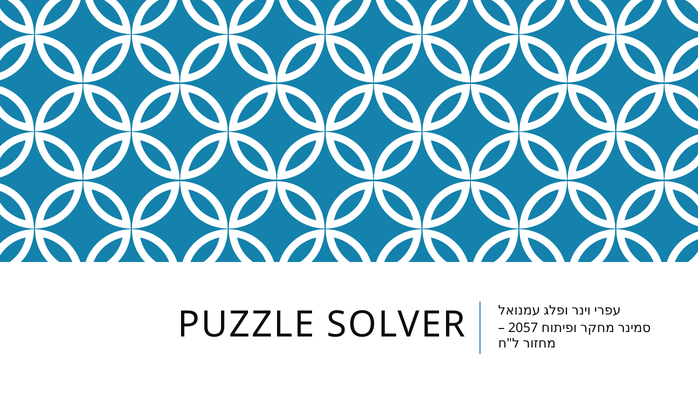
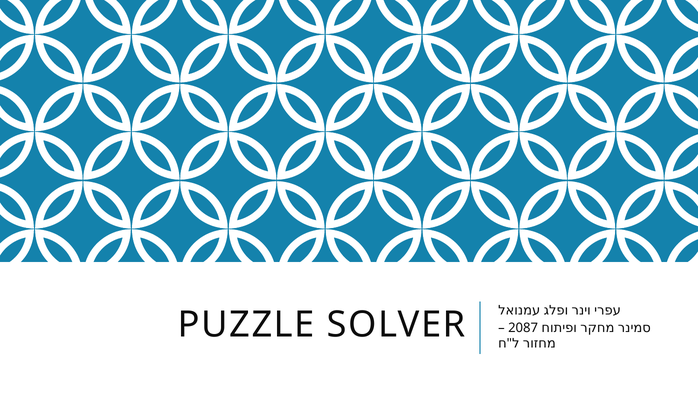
2057: 2057 -> 2087
